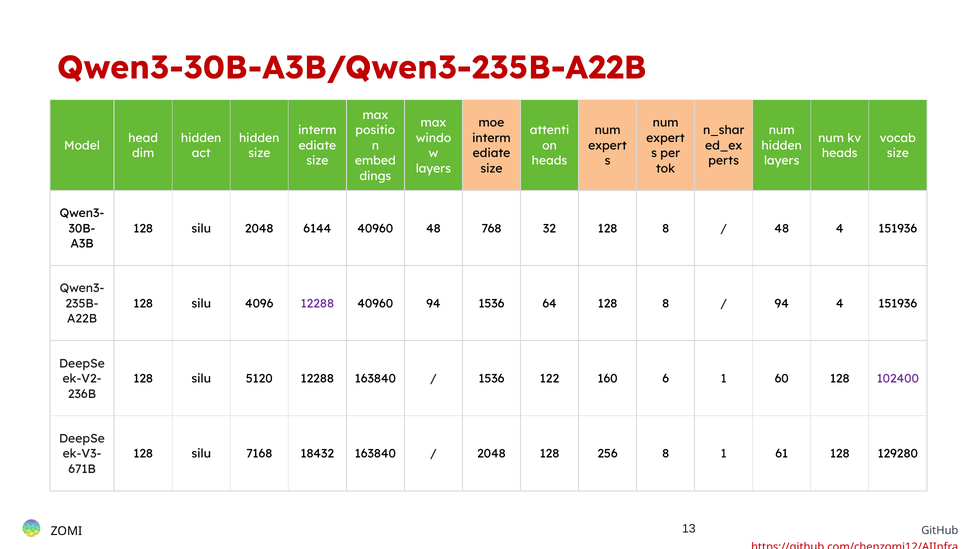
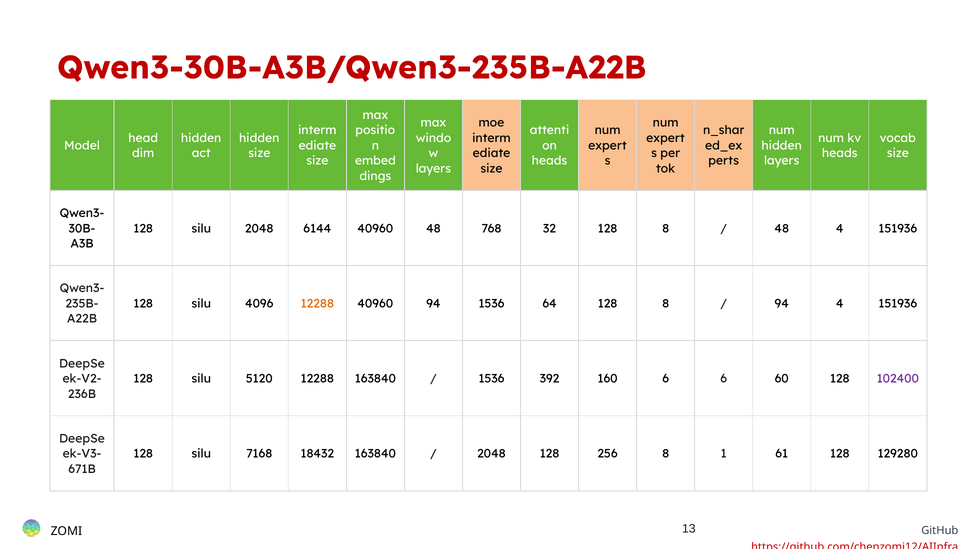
12288 at (317, 304) colour: purple -> orange
122: 122 -> 392
6 1: 1 -> 6
